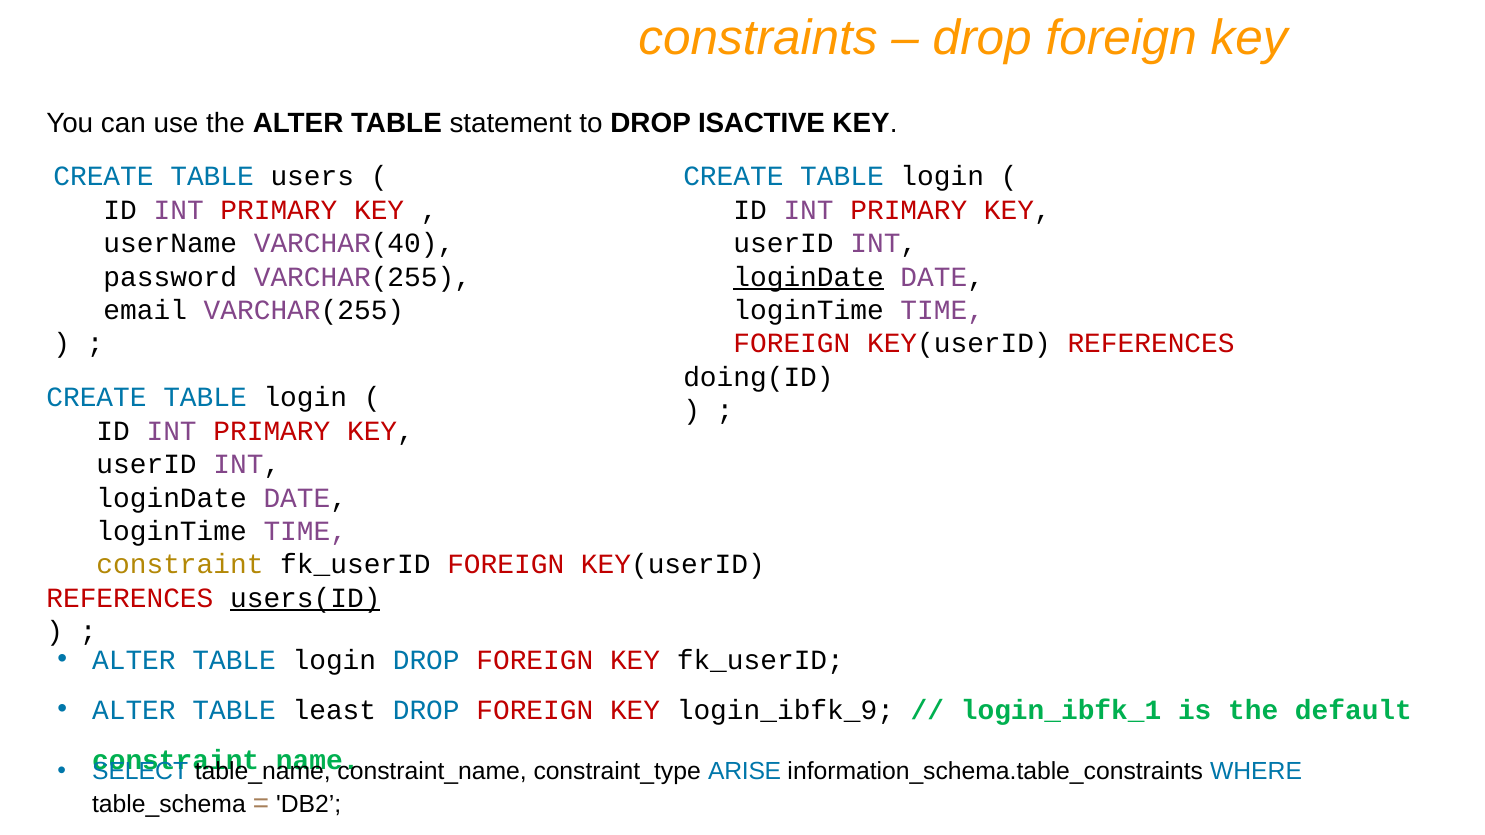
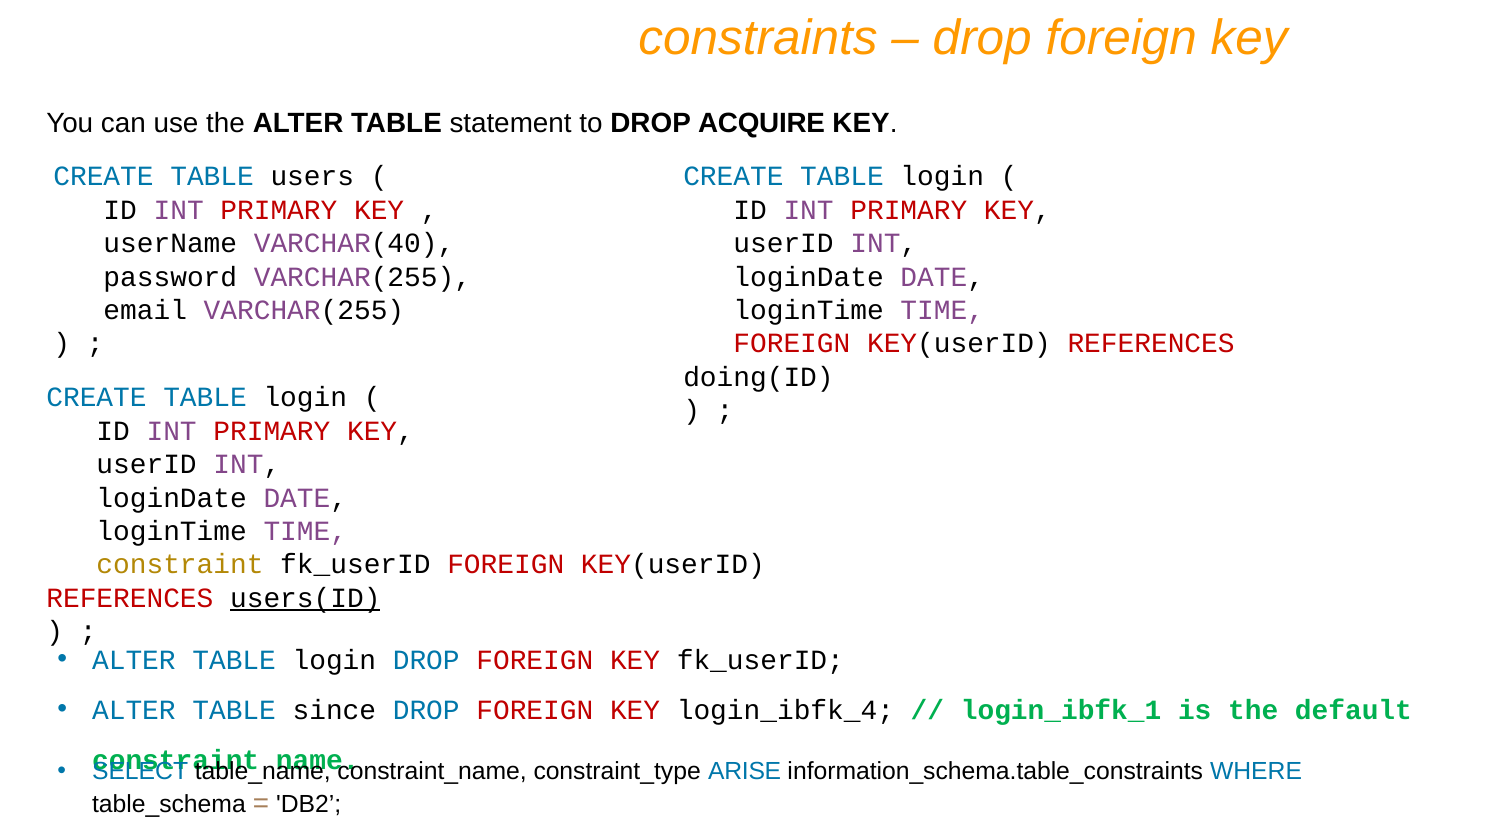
ISACTIVE: ISACTIVE -> ACQUIRE
loginDate at (809, 277) underline: present -> none
least: least -> since
login_ibfk_9: login_ibfk_9 -> login_ibfk_4
